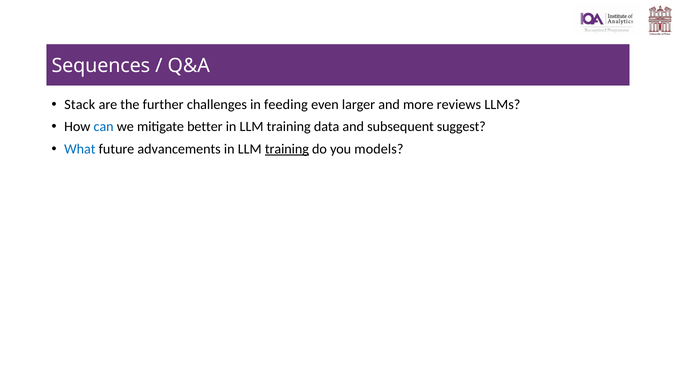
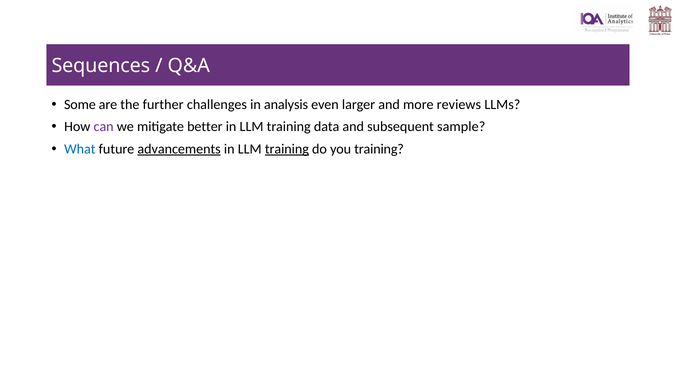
Stack: Stack -> Some
feeding: feeding -> analysis
can colour: blue -> purple
suggest: suggest -> sample
advancements underline: none -> present
you models: models -> training
